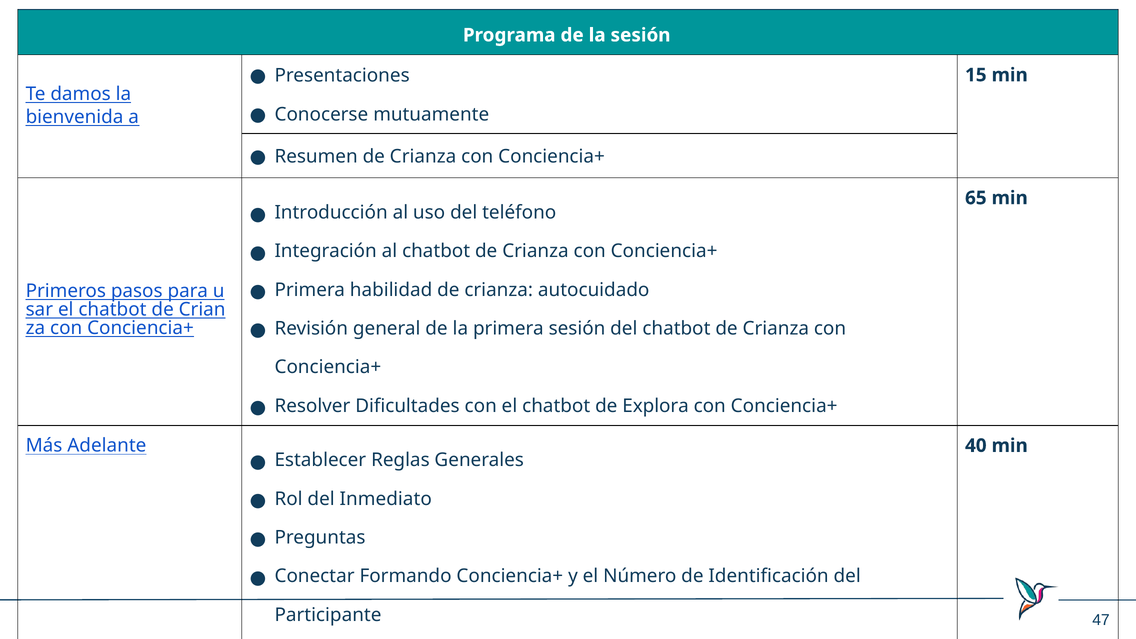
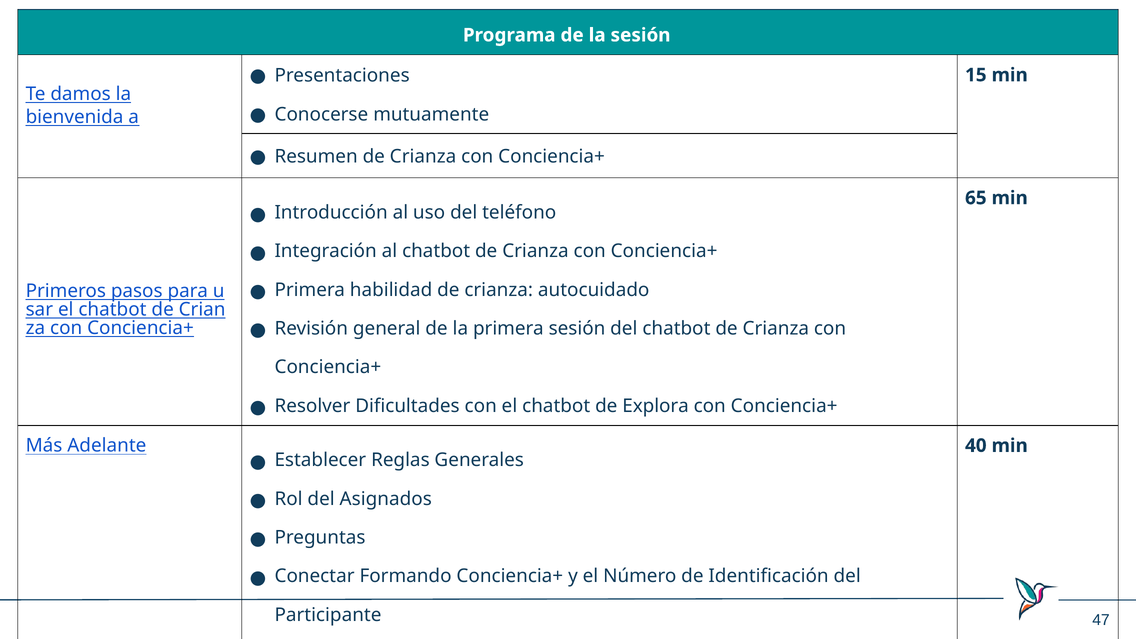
Inmediato: Inmediato -> Asignados
